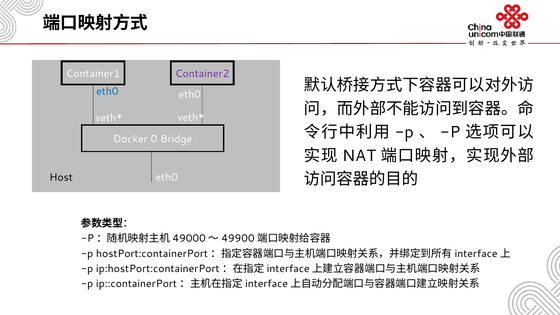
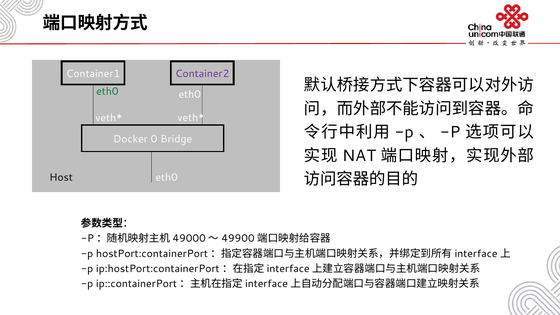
eth0 at (107, 91) colour: blue -> green
